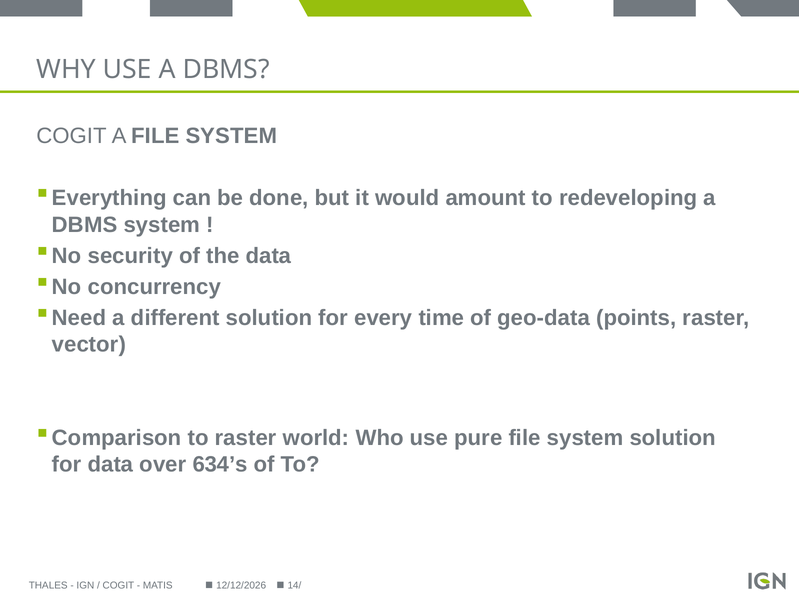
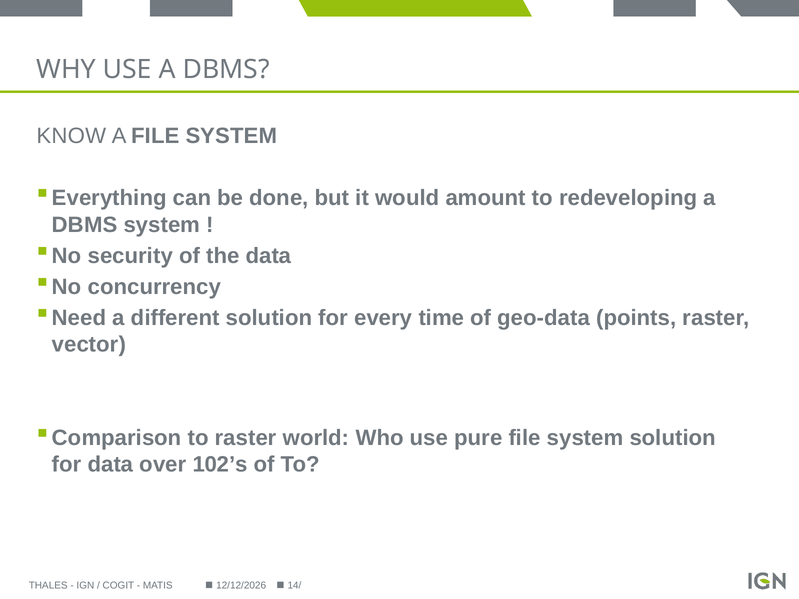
COGIT at (71, 136): COGIT -> KNOW
634’s: 634’s -> 102’s
